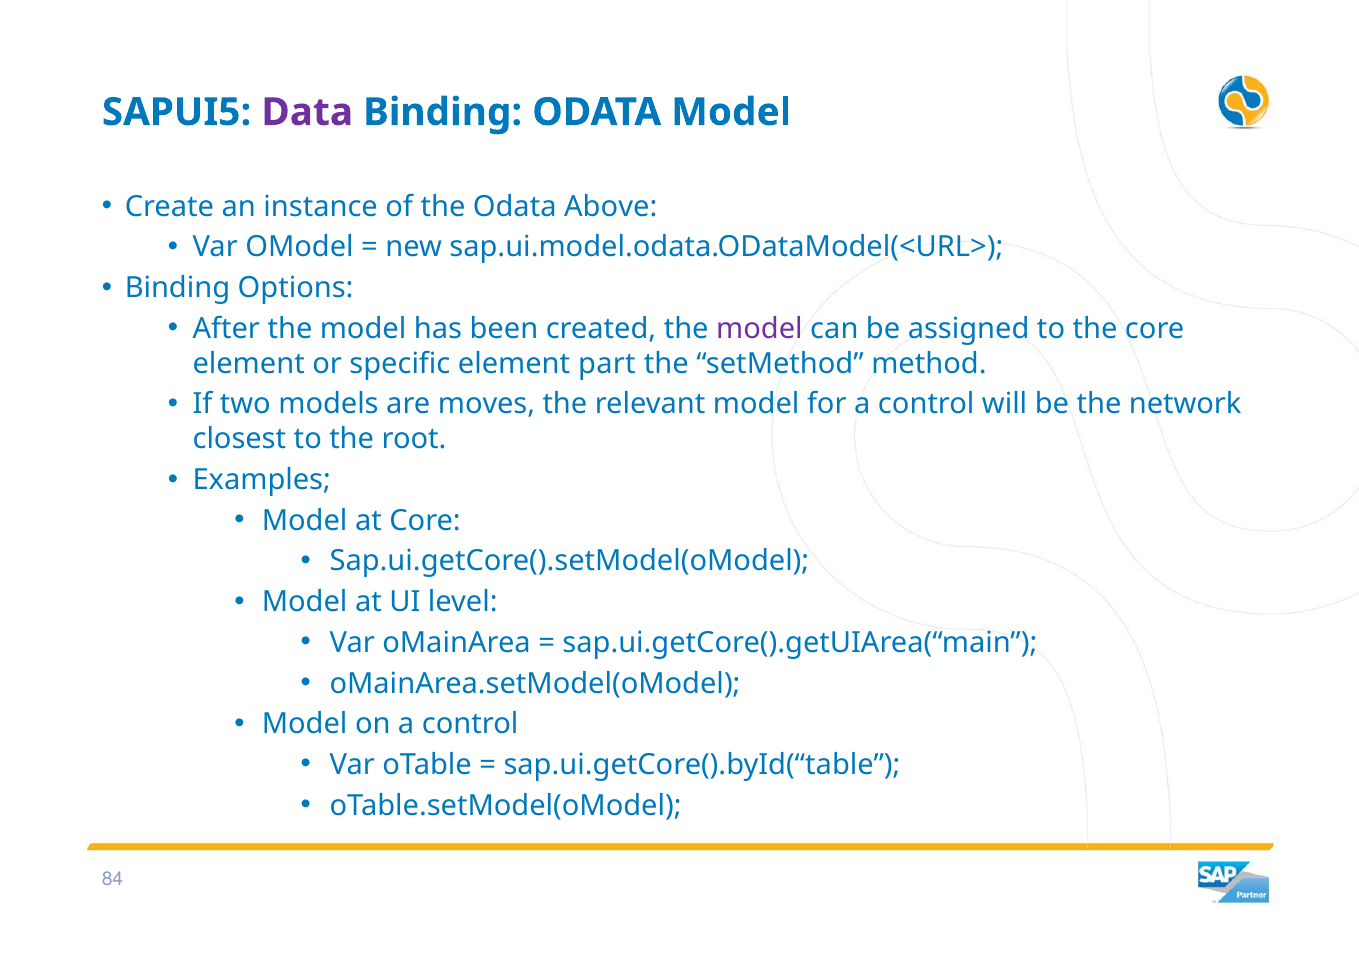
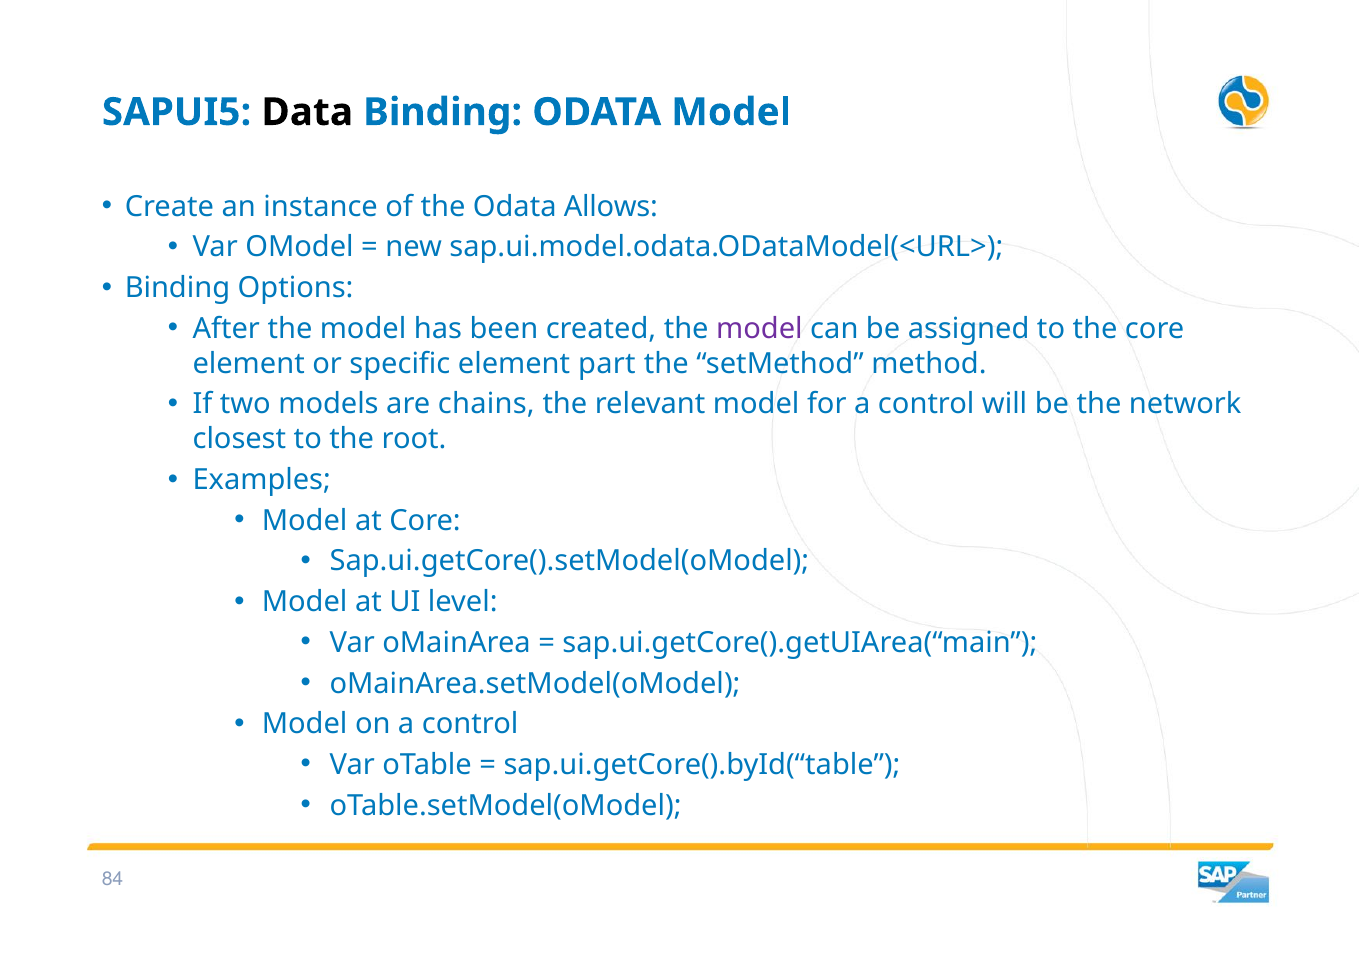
Data colour: purple -> black
Above: Above -> Allows
moves: moves -> chains
